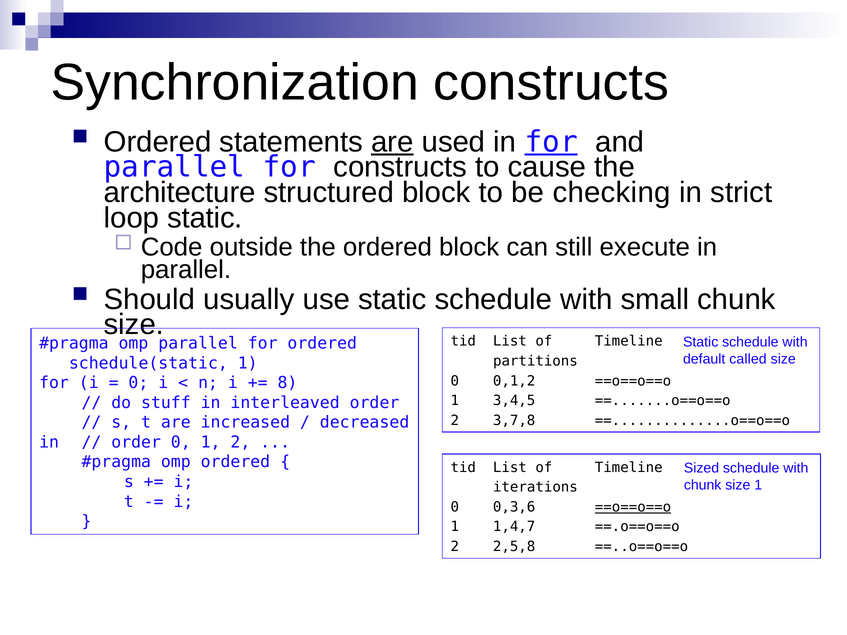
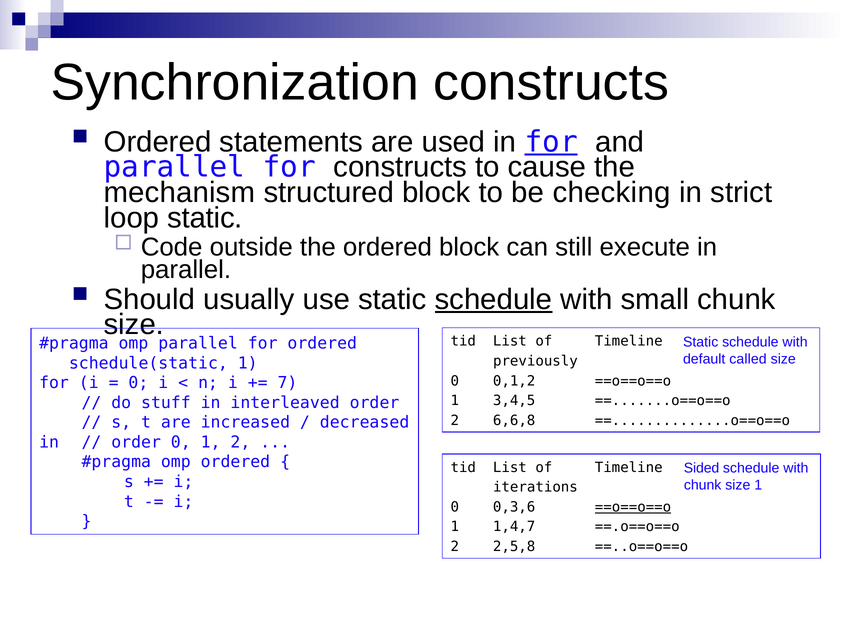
are at (392, 142) underline: present -> none
architecture: architecture -> mechanism
schedule at (494, 299) underline: none -> present
partitions: partitions -> previously
8: 8 -> 7
3,7,8: 3,7,8 -> 6,6,8
Sized: Sized -> Sided
